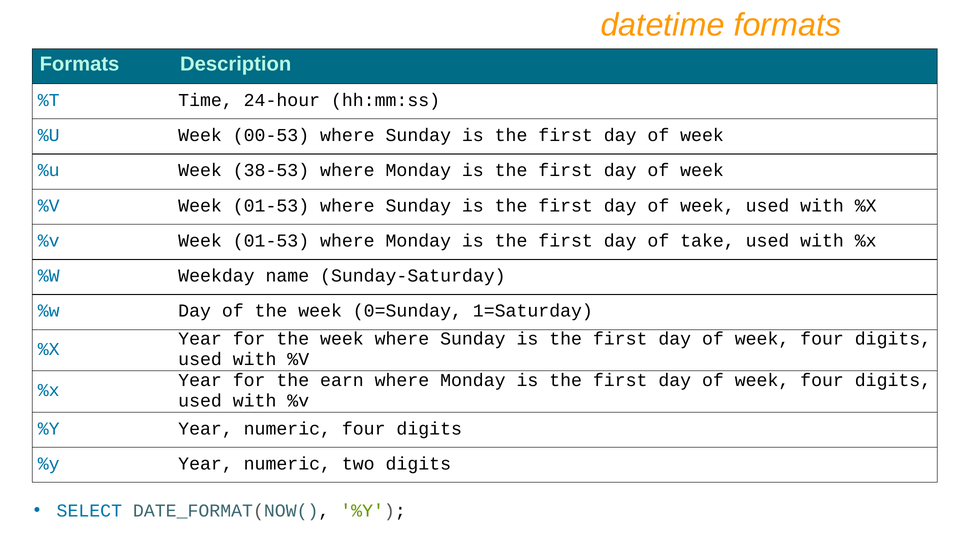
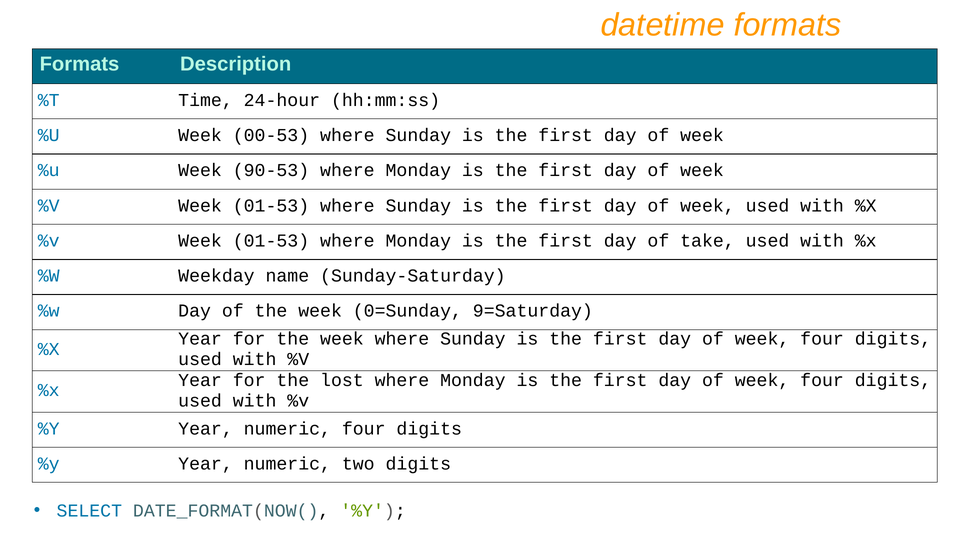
38-53: 38-53 -> 90-53
1=Saturday: 1=Saturday -> 9=Saturday
earn: earn -> lost
